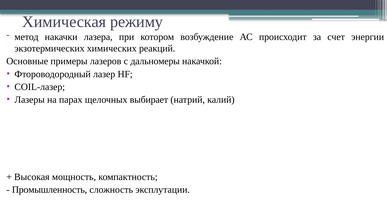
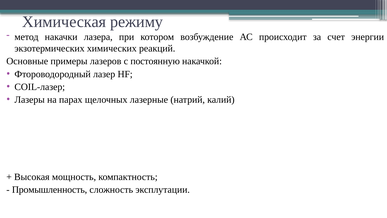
дальномеры: дальномеры -> постоянную
выбирает: выбирает -> лазерные
